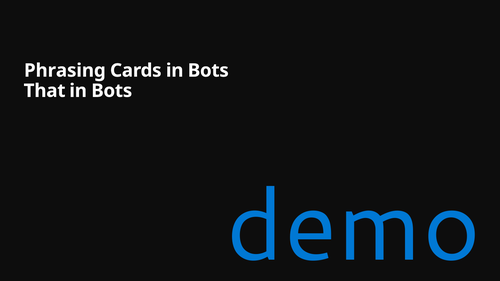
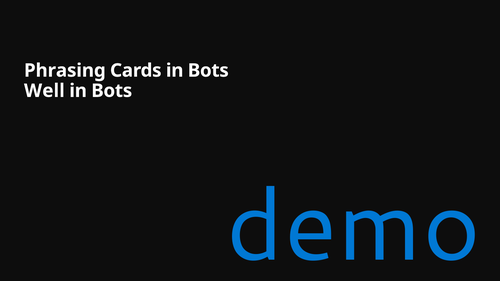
That: That -> Well
